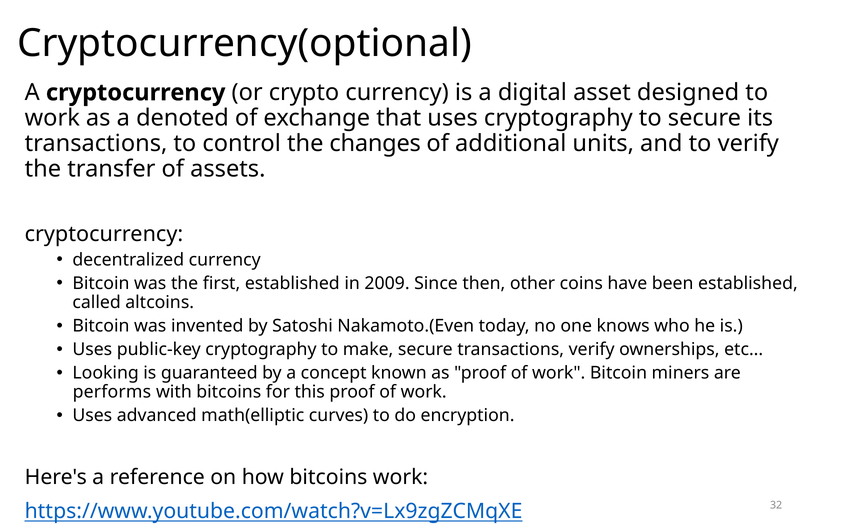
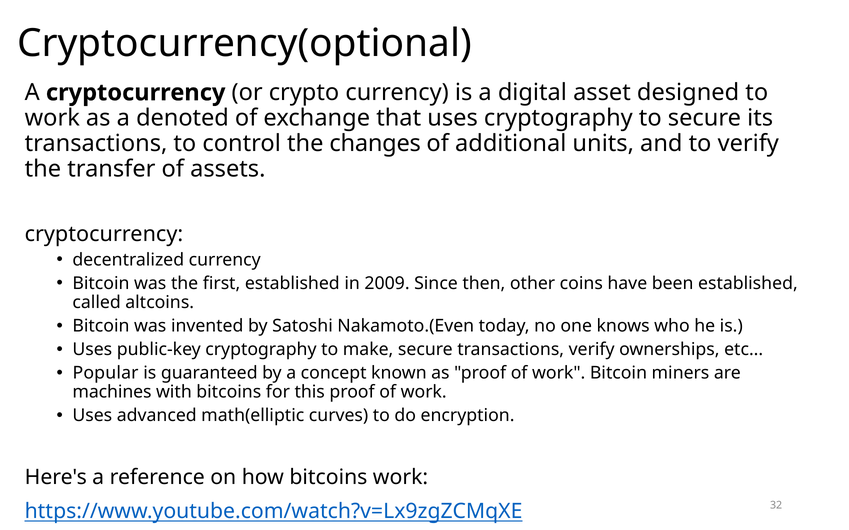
Looking: Looking -> Popular
performs: performs -> machines
